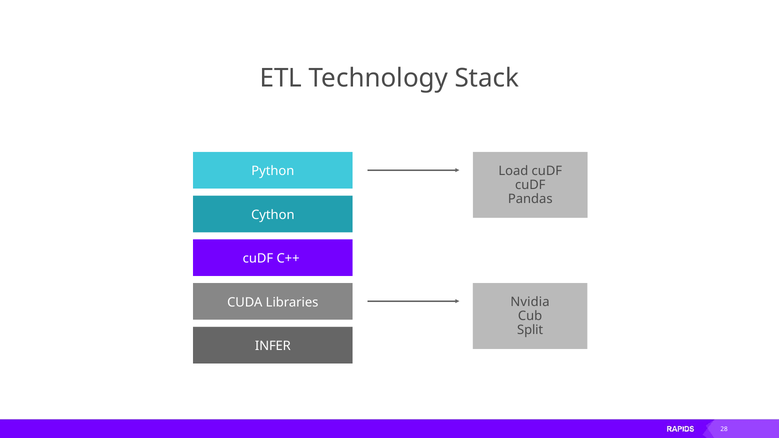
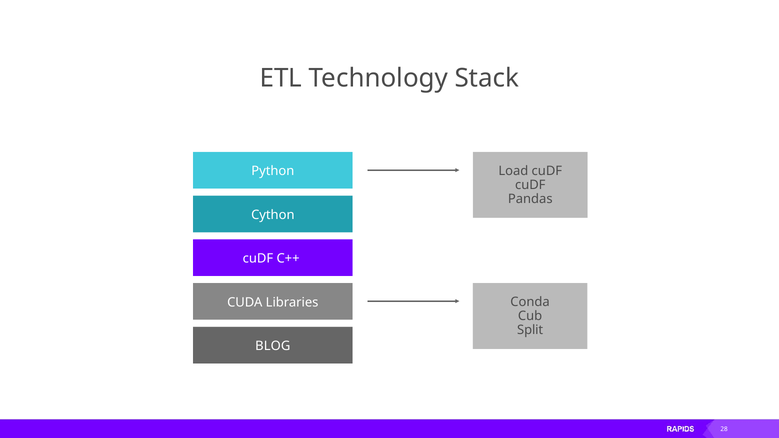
Nvidia: Nvidia -> Conda
INFER: INFER -> BLOG
